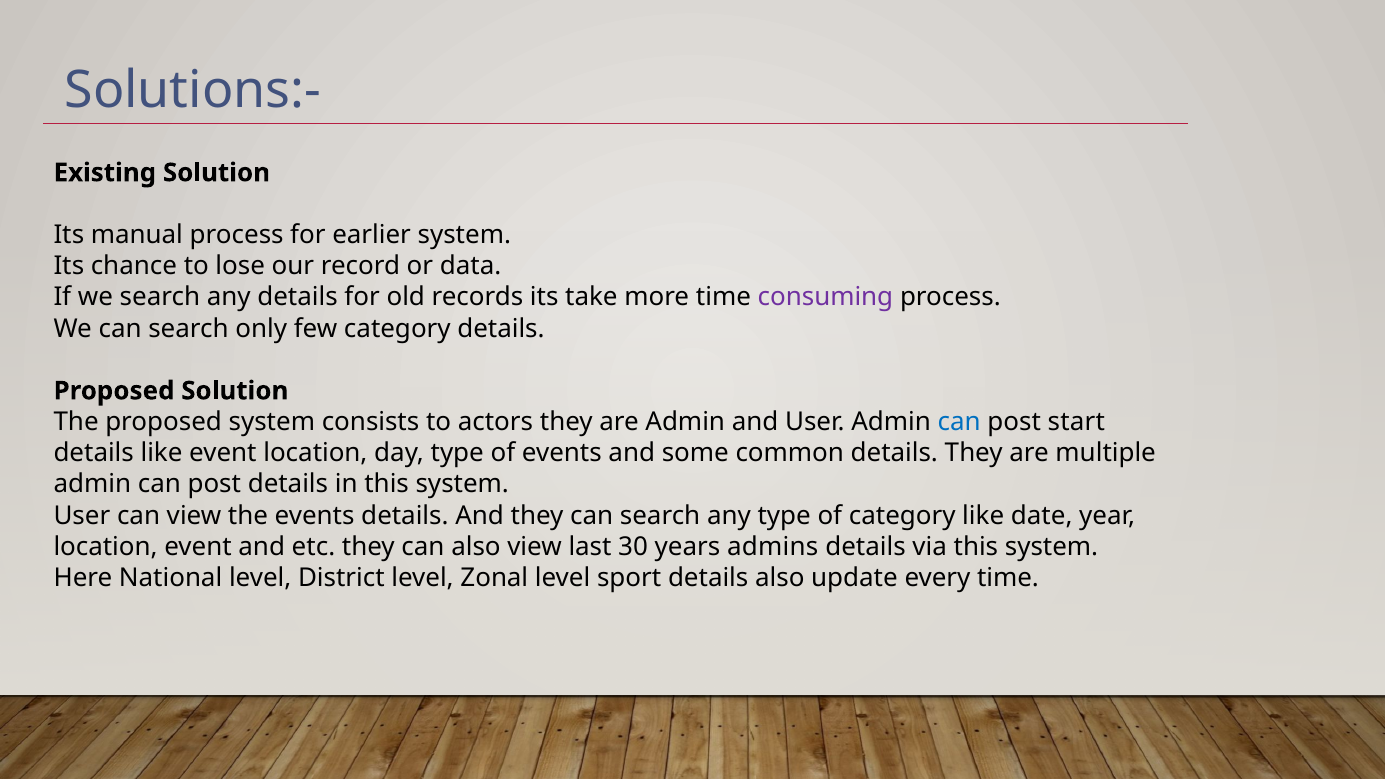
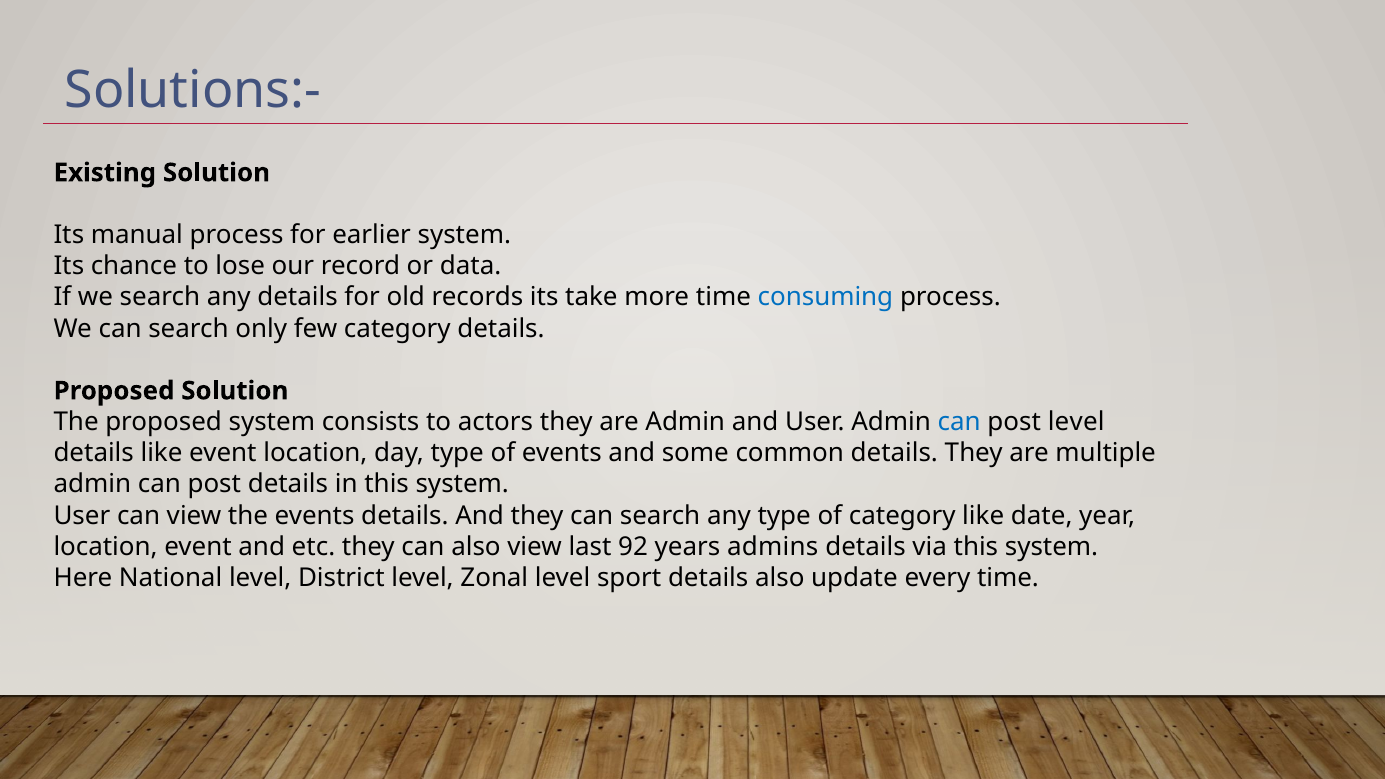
consuming colour: purple -> blue
post start: start -> level
30: 30 -> 92
